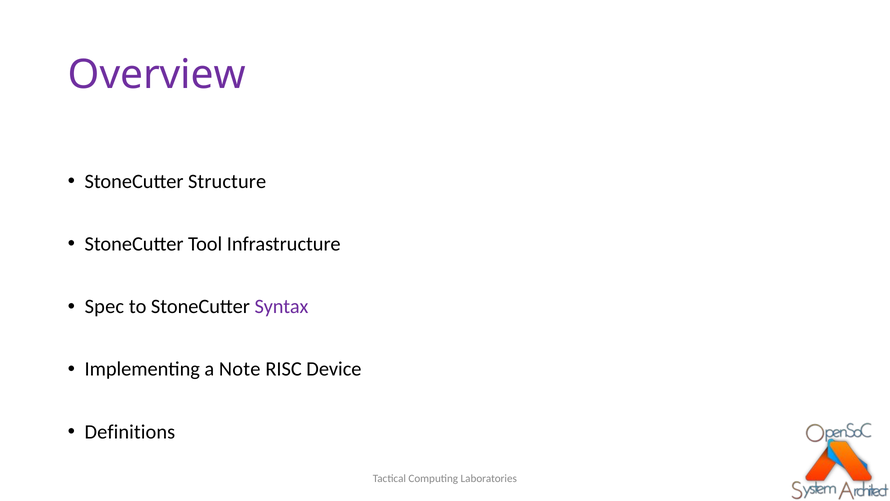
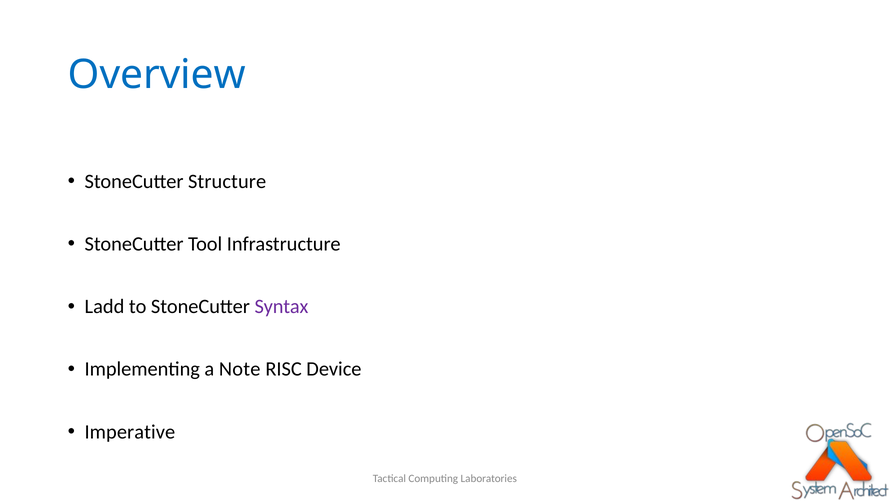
Overview colour: purple -> blue
Spec: Spec -> Ladd
Definitions: Definitions -> Imperative
